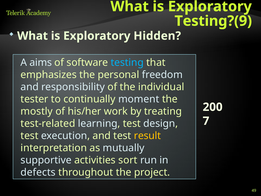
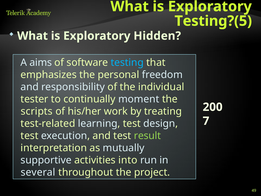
Testing?(9: Testing?(9 -> Testing?(5
mostly: mostly -> scripts
result colour: yellow -> light green
sort: sort -> into
defects: defects -> several
